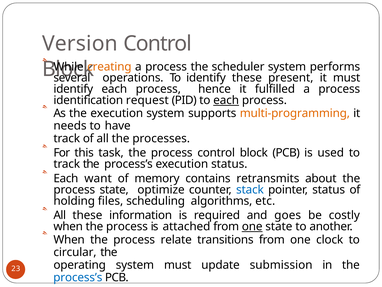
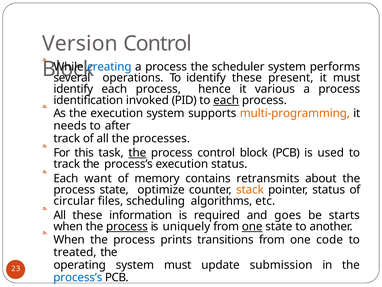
creating colour: orange -> blue
fulfilled: fulfilled -> various
request: request -> invoked
have: have -> after
the at (137, 153) underline: none -> present
stack colour: blue -> orange
holding: holding -> circular
costly: costly -> starts
process at (127, 226) underline: none -> present
attached: attached -> uniquely
relate: relate -> prints
clock: clock -> code
circular: circular -> treated
